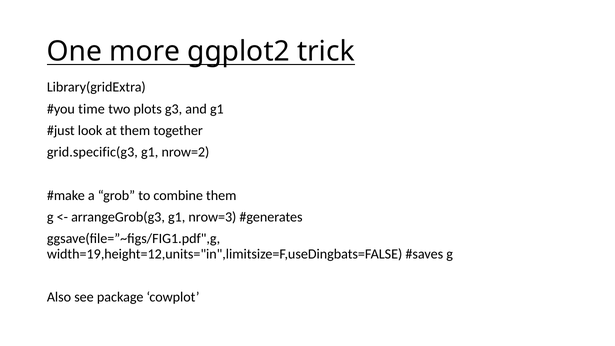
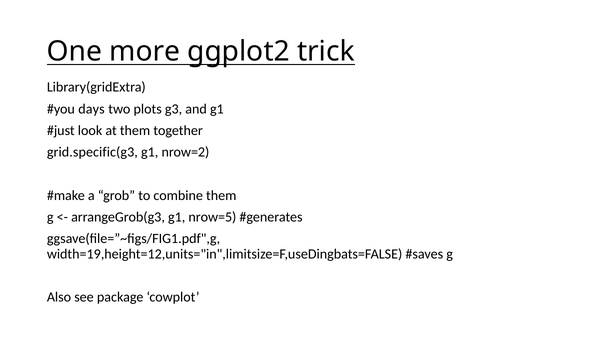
time: time -> days
nrow=3: nrow=3 -> nrow=5
